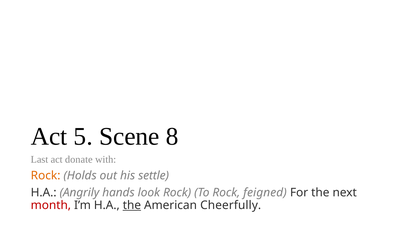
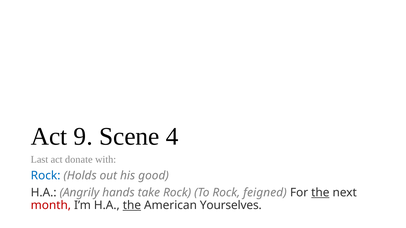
5: 5 -> 9
8: 8 -> 4
Rock at (46, 176) colour: orange -> blue
settle: settle -> good
look: look -> take
the at (320, 193) underline: none -> present
Cheerfully: Cheerfully -> Yourselves
